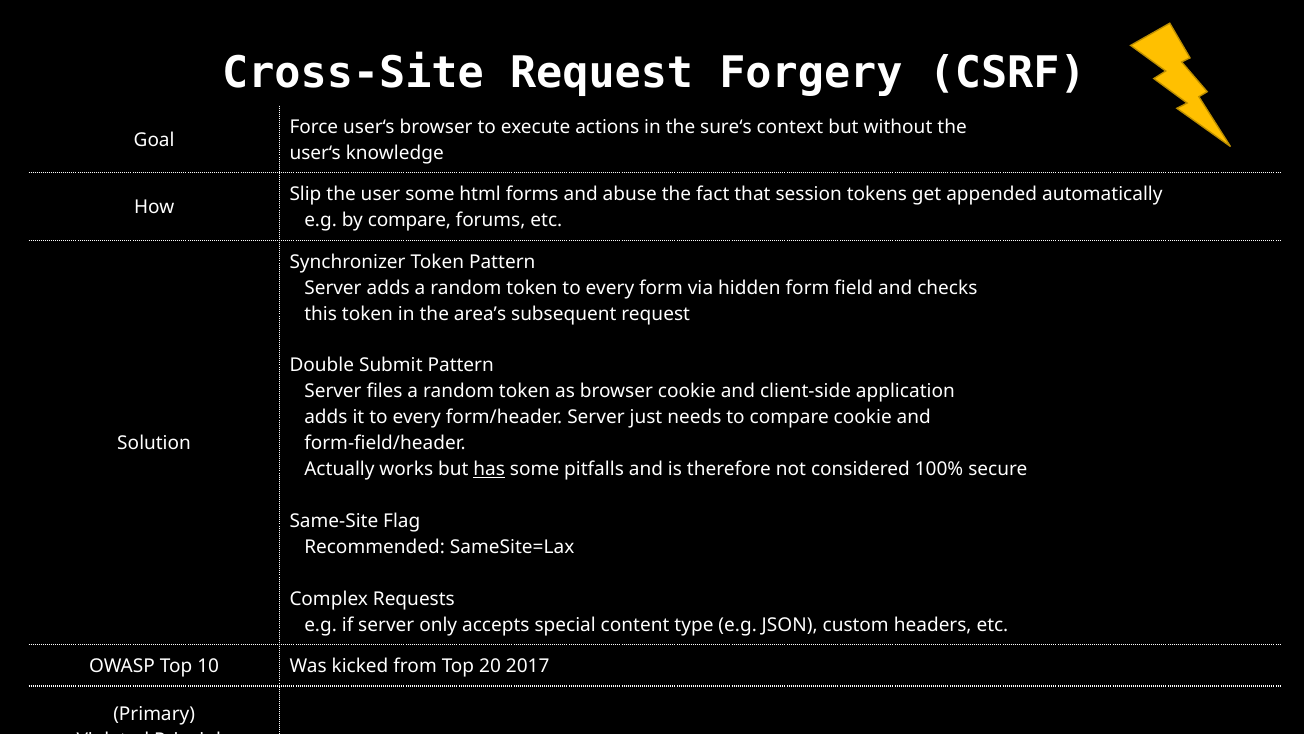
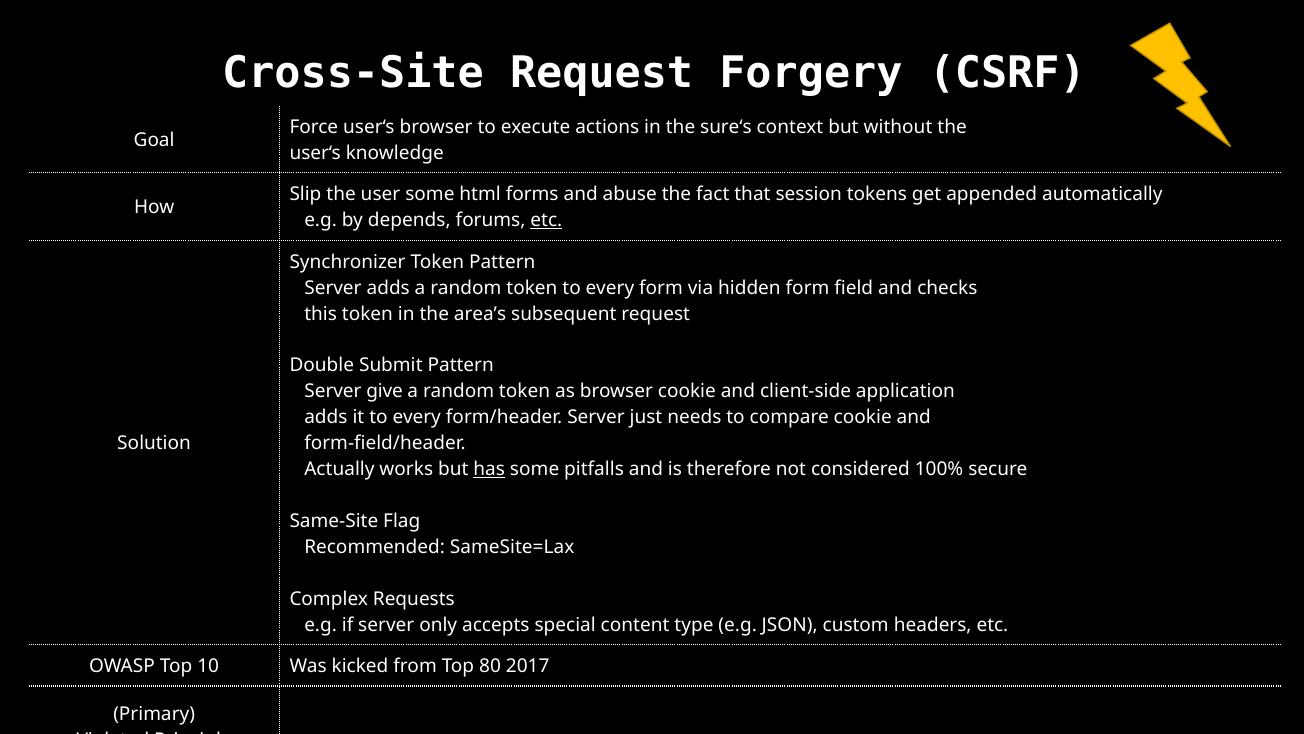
by compare: compare -> depends
etc at (546, 220) underline: none -> present
files: files -> give
20: 20 -> 80
